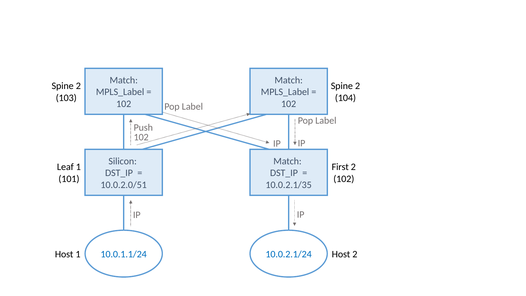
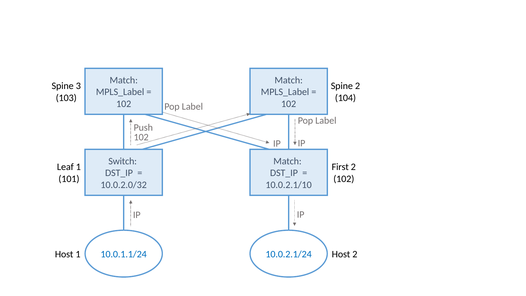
2 at (78, 86): 2 -> 3
Silicon: Silicon -> Switch
10.0.2.0/51: 10.0.2.0/51 -> 10.0.2.0/32
10.0.2.1/35: 10.0.2.1/35 -> 10.0.2.1/10
